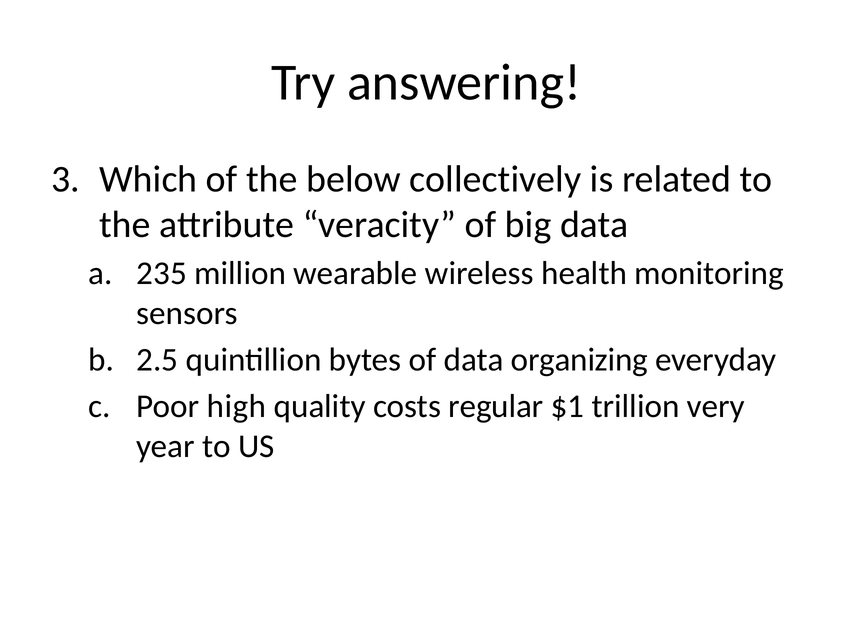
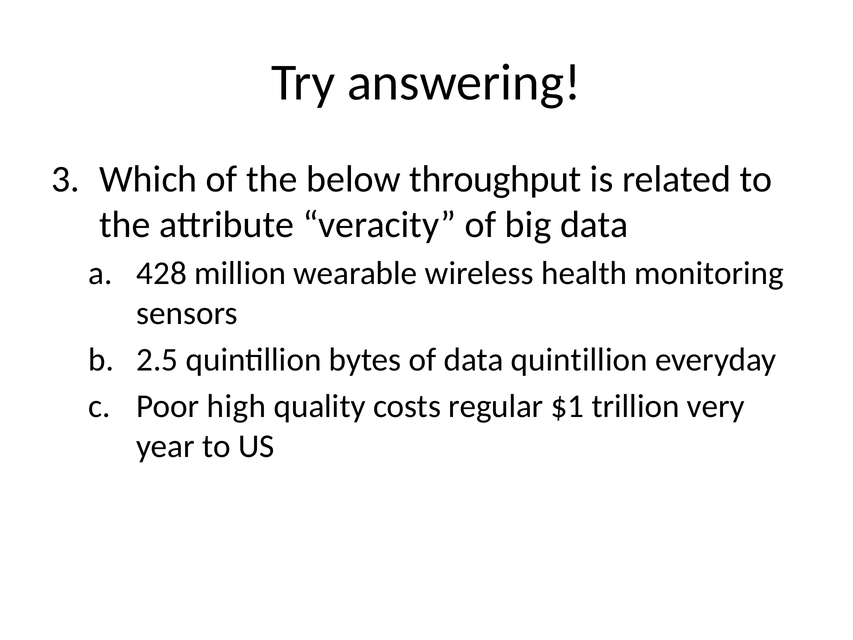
collectively: collectively -> throughput
235: 235 -> 428
data organizing: organizing -> quintillion
